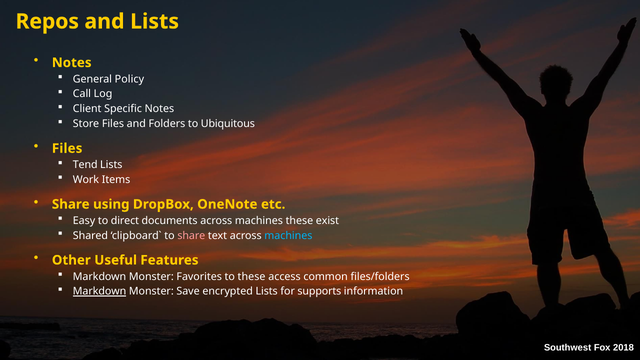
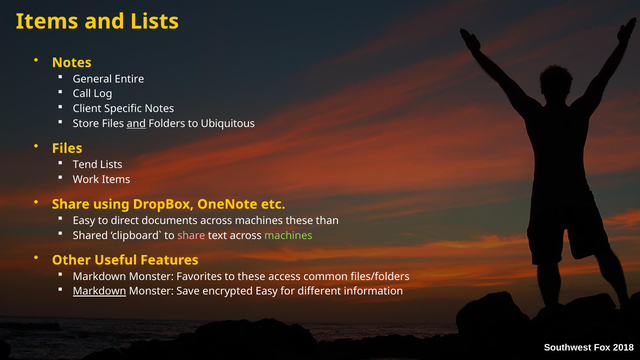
Repos at (47, 21): Repos -> Items
Policy: Policy -> Entire
and at (136, 124) underline: none -> present
exist: exist -> than
machines at (288, 236) colour: light blue -> light green
encrypted Lists: Lists -> Easy
supports: supports -> different
